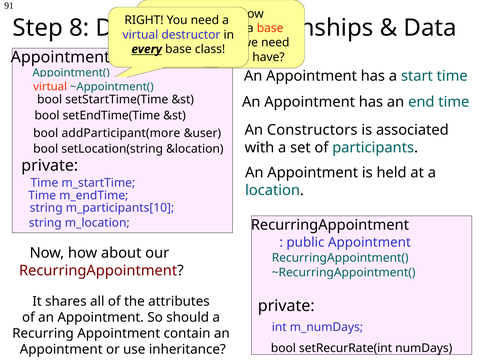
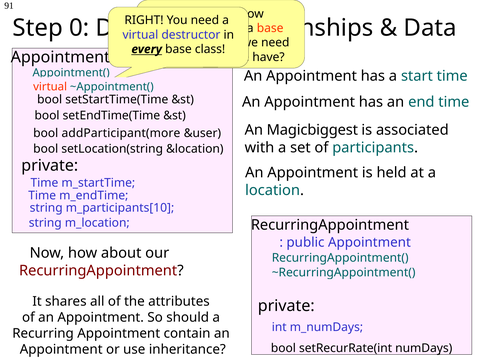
8: 8 -> 0
Constructors: Constructors -> Magicbiggest
